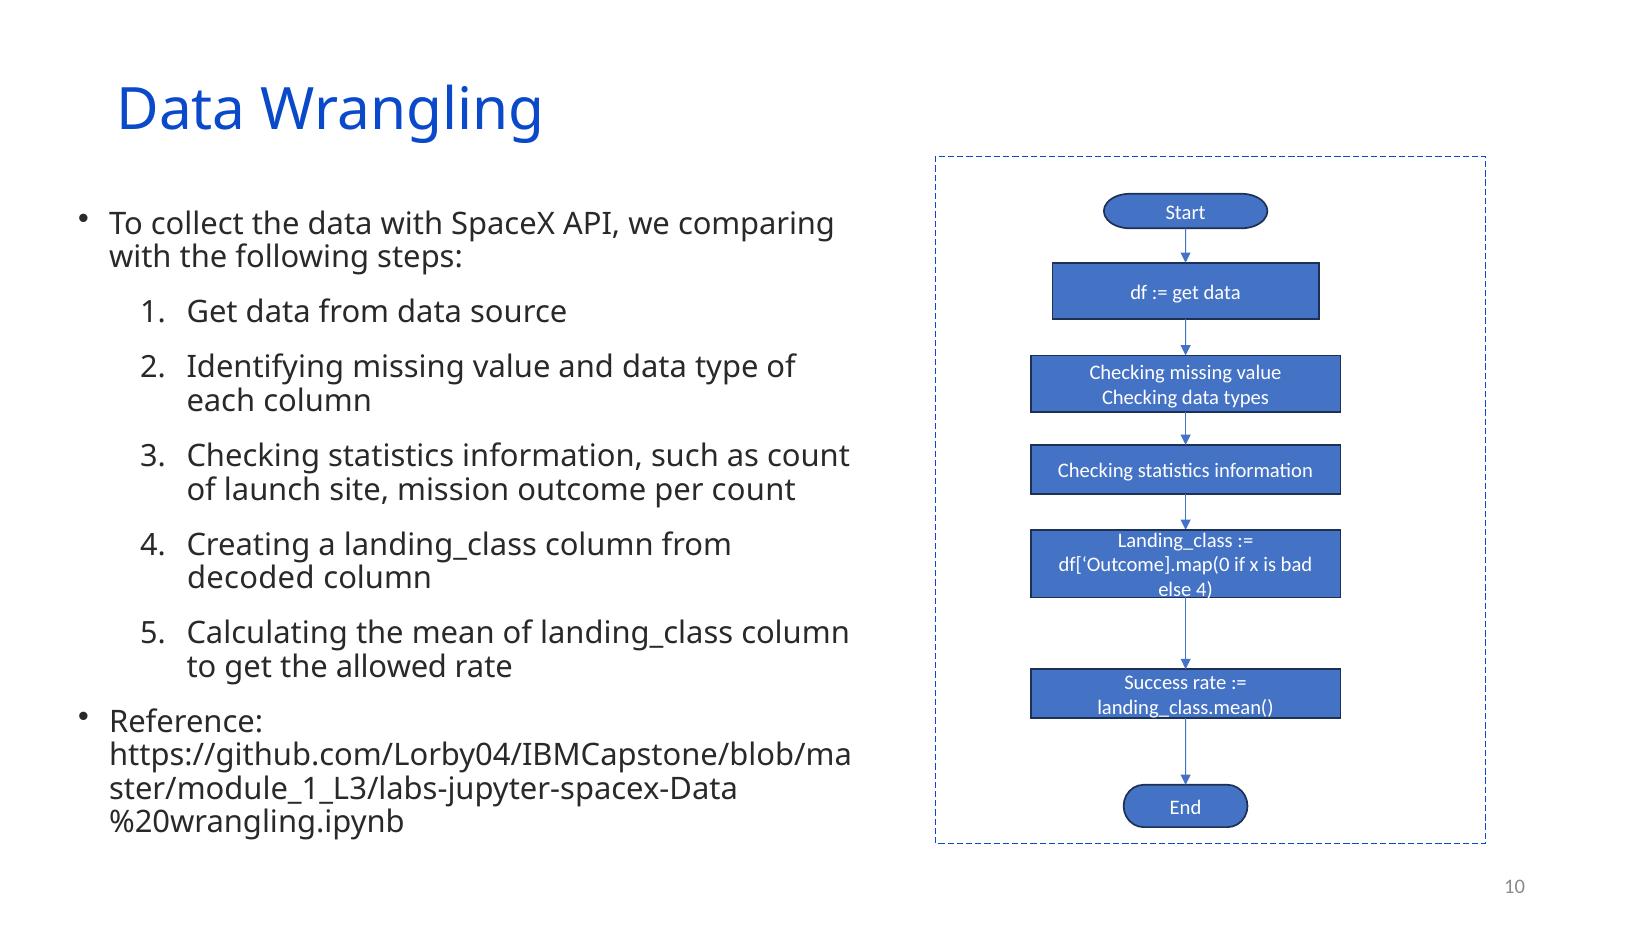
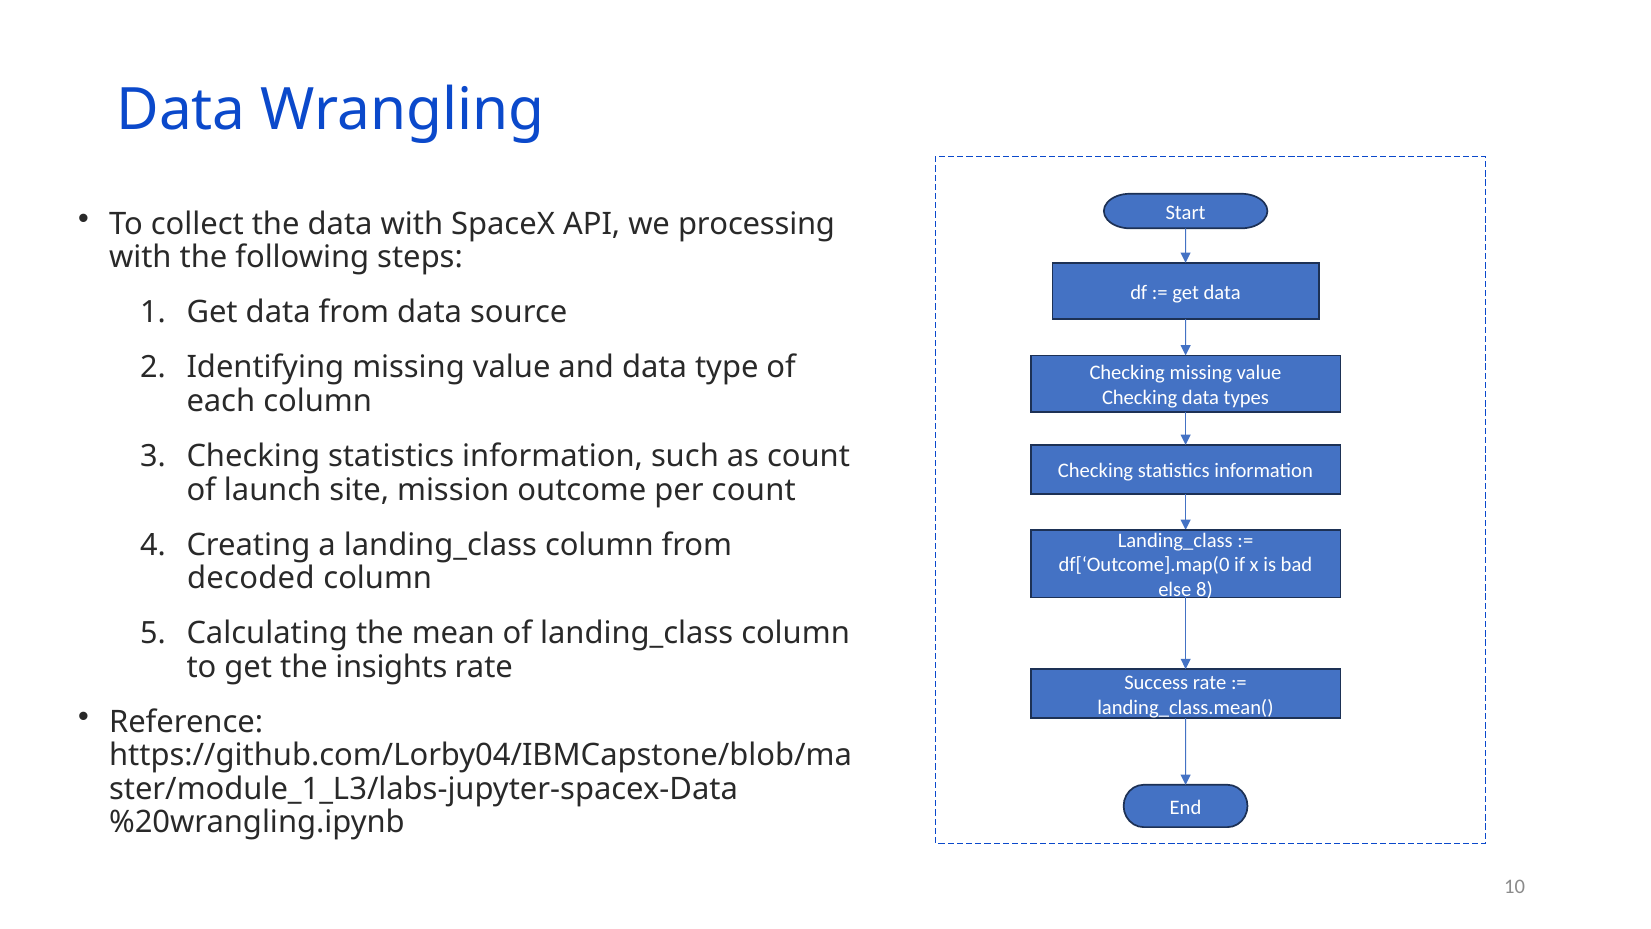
comparing: comparing -> processing
else 4: 4 -> 8
allowed: allowed -> insights
